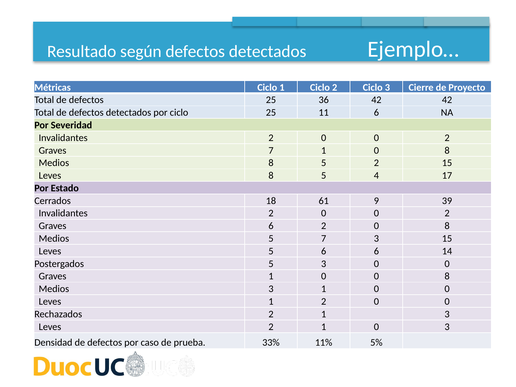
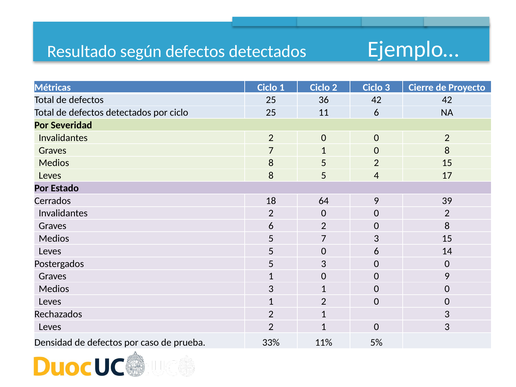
61: 61 -> 64
5 6: 6 -> 0
0 0 8: 8 -> 9
